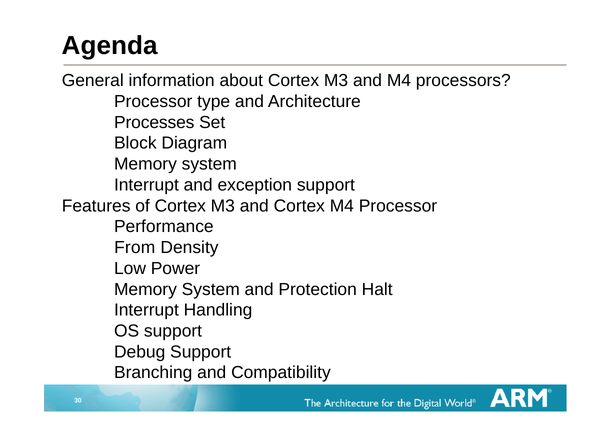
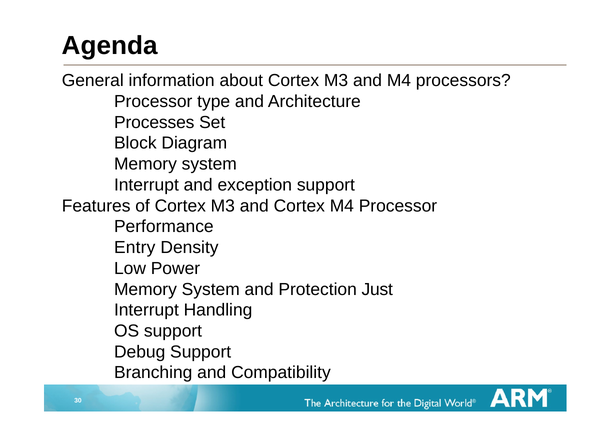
From: From -> Entry
Halt: Halt -> Just
